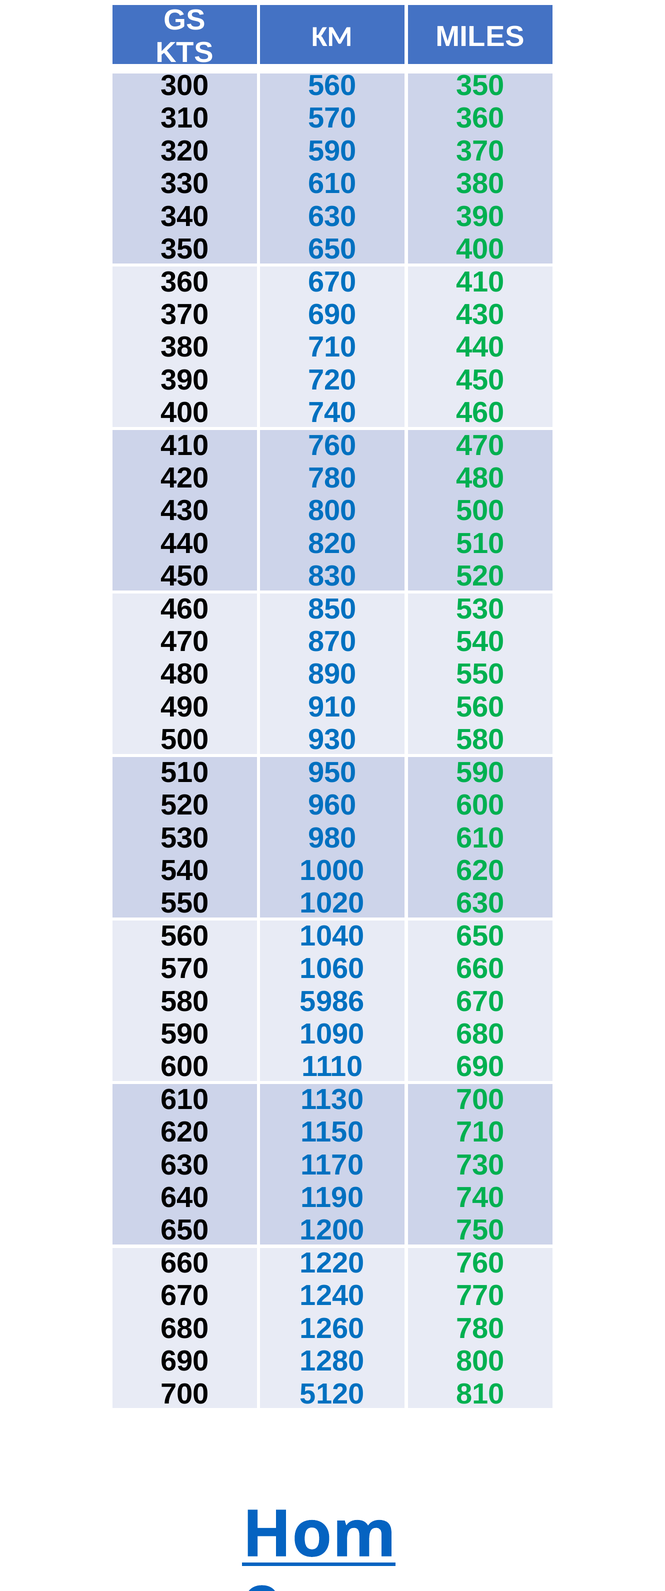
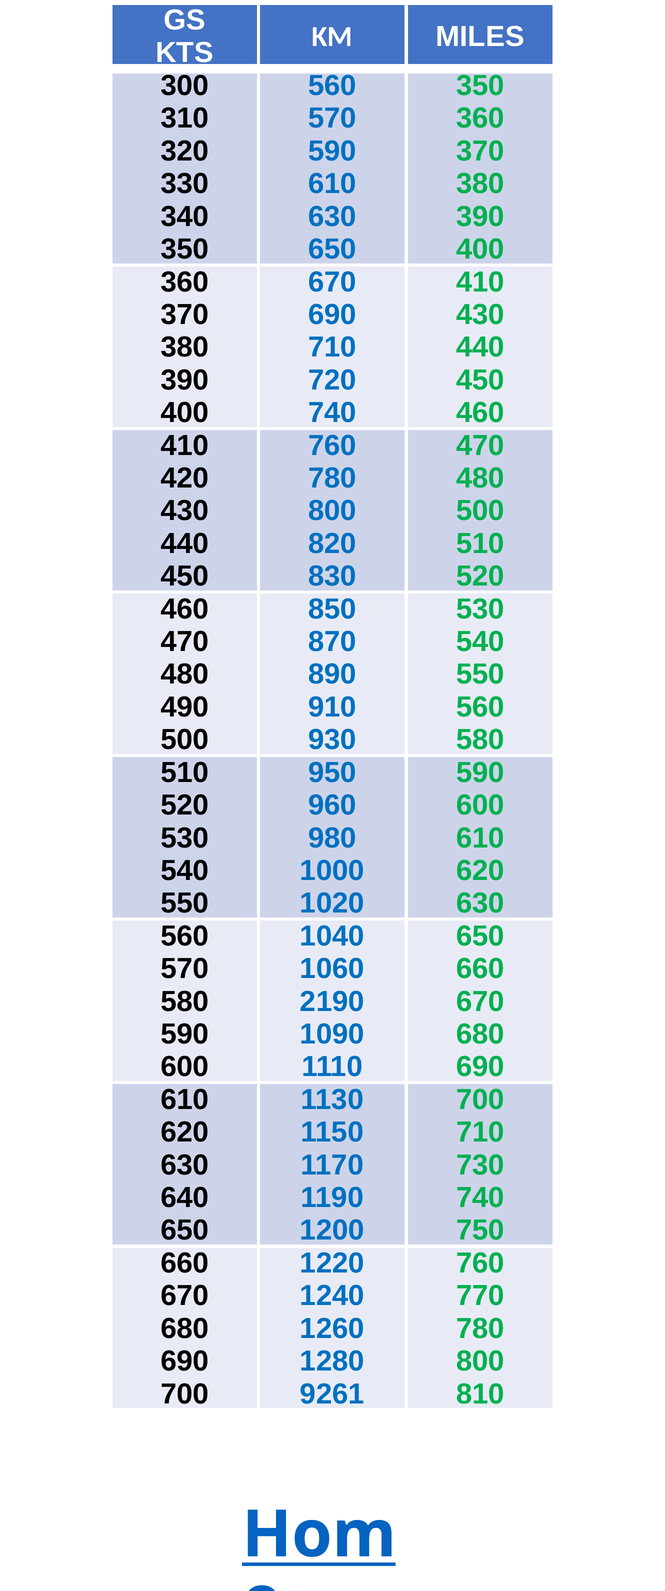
5986: 5986 -> 2190
5120: 5120 -> 9261
